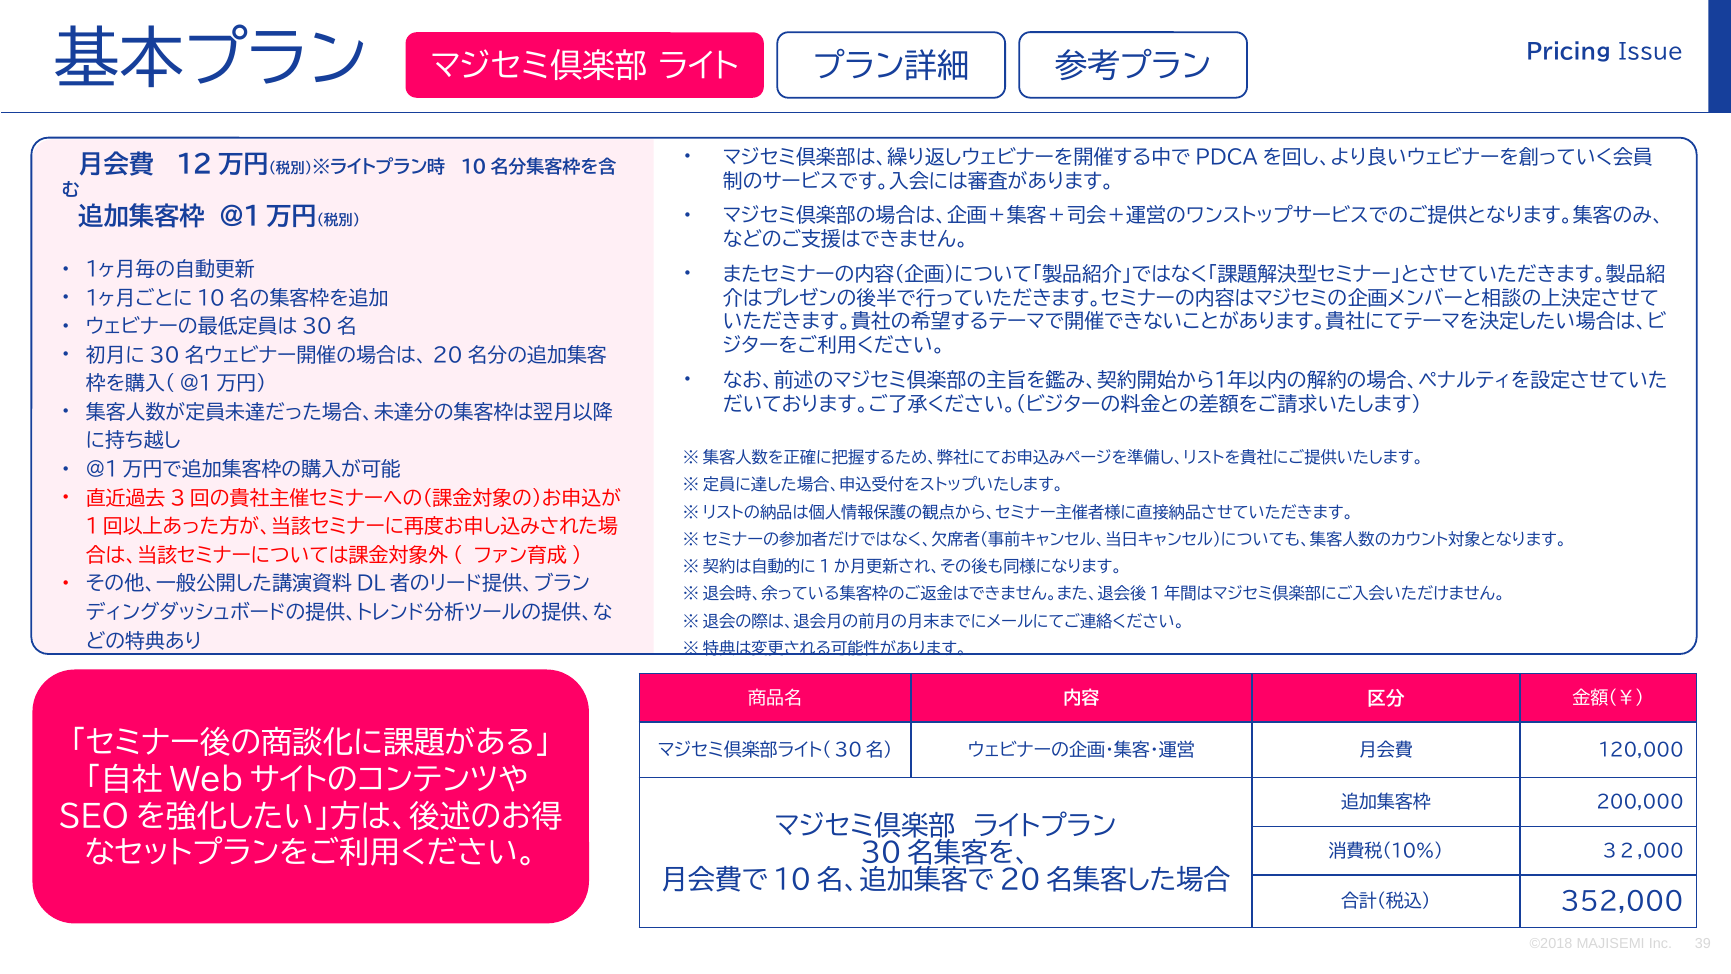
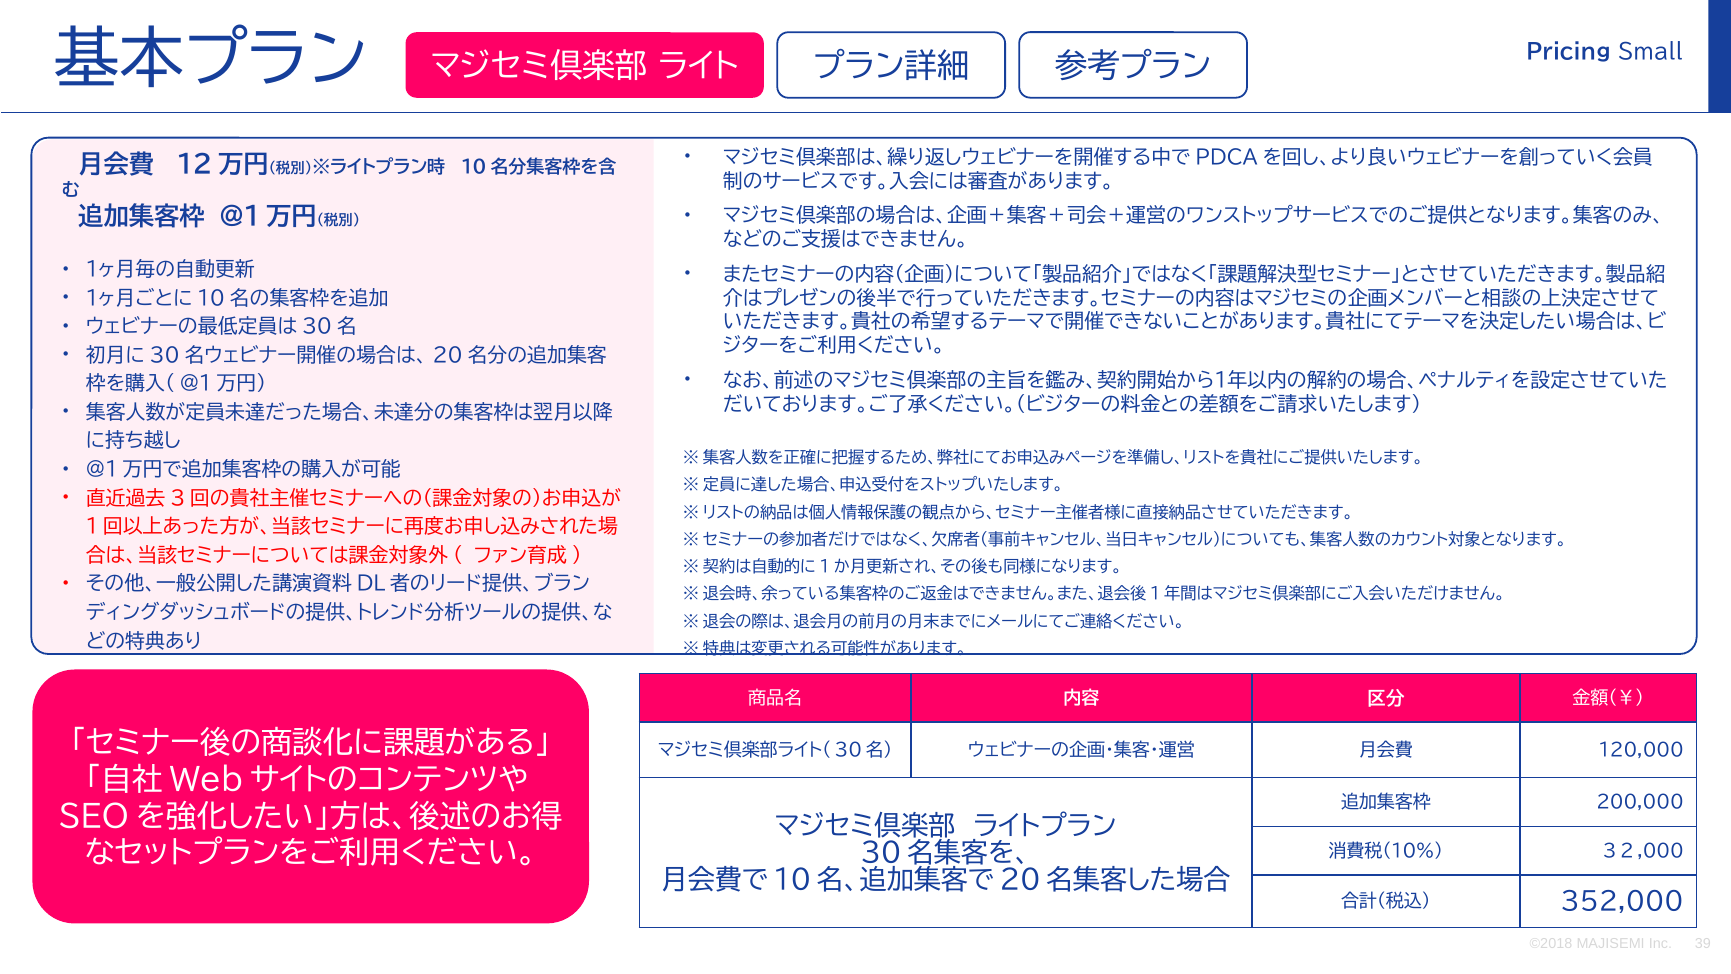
Issue: Issue -> Small
